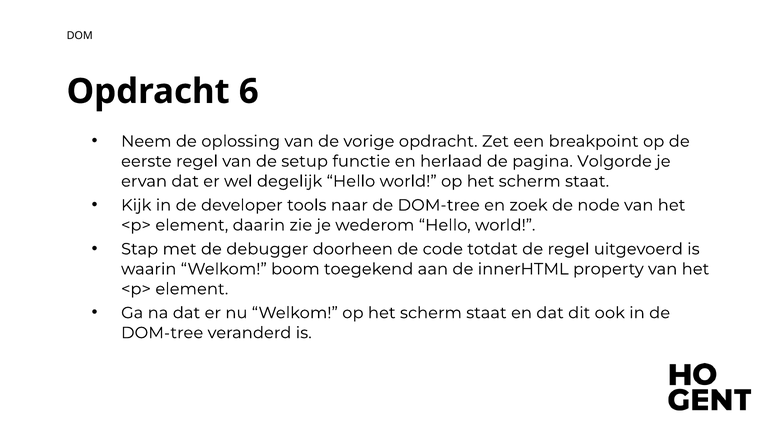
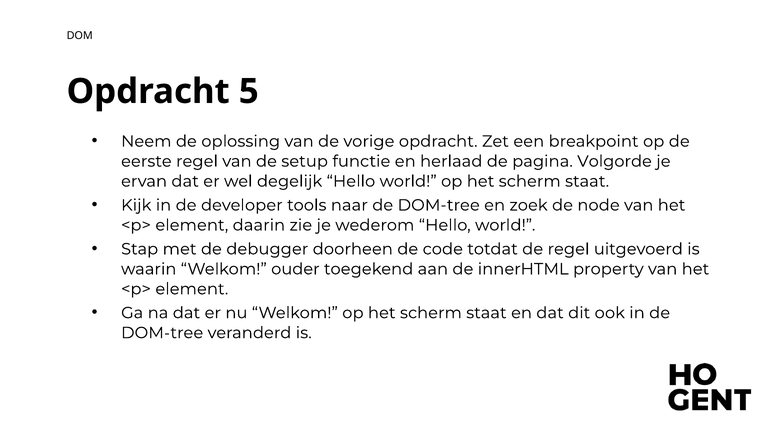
6: 6 -> 5
boom: boom -> ouder
